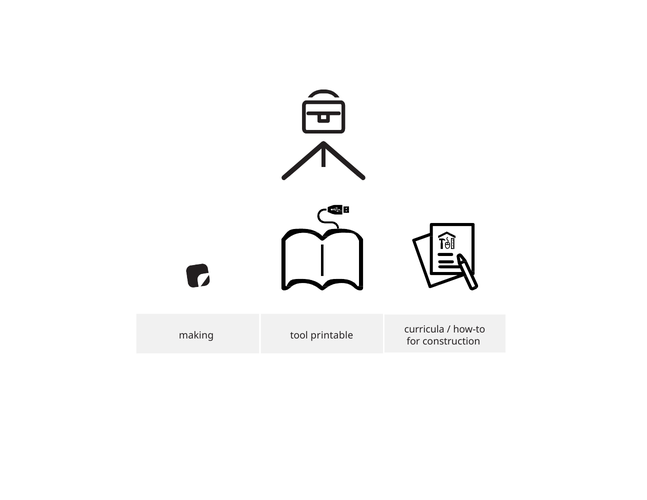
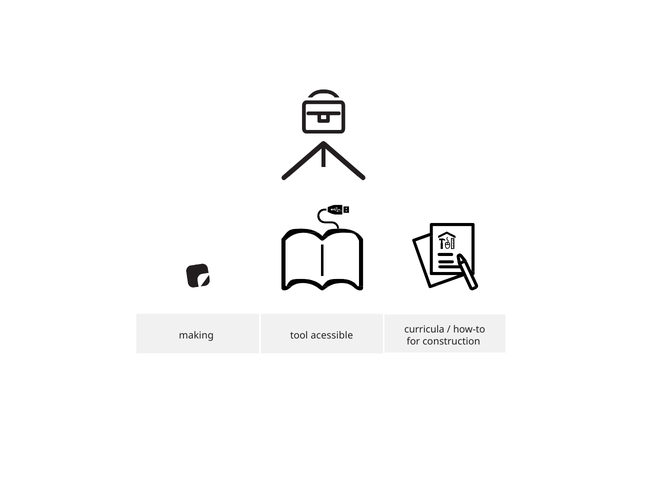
printable: printable -> acessible
